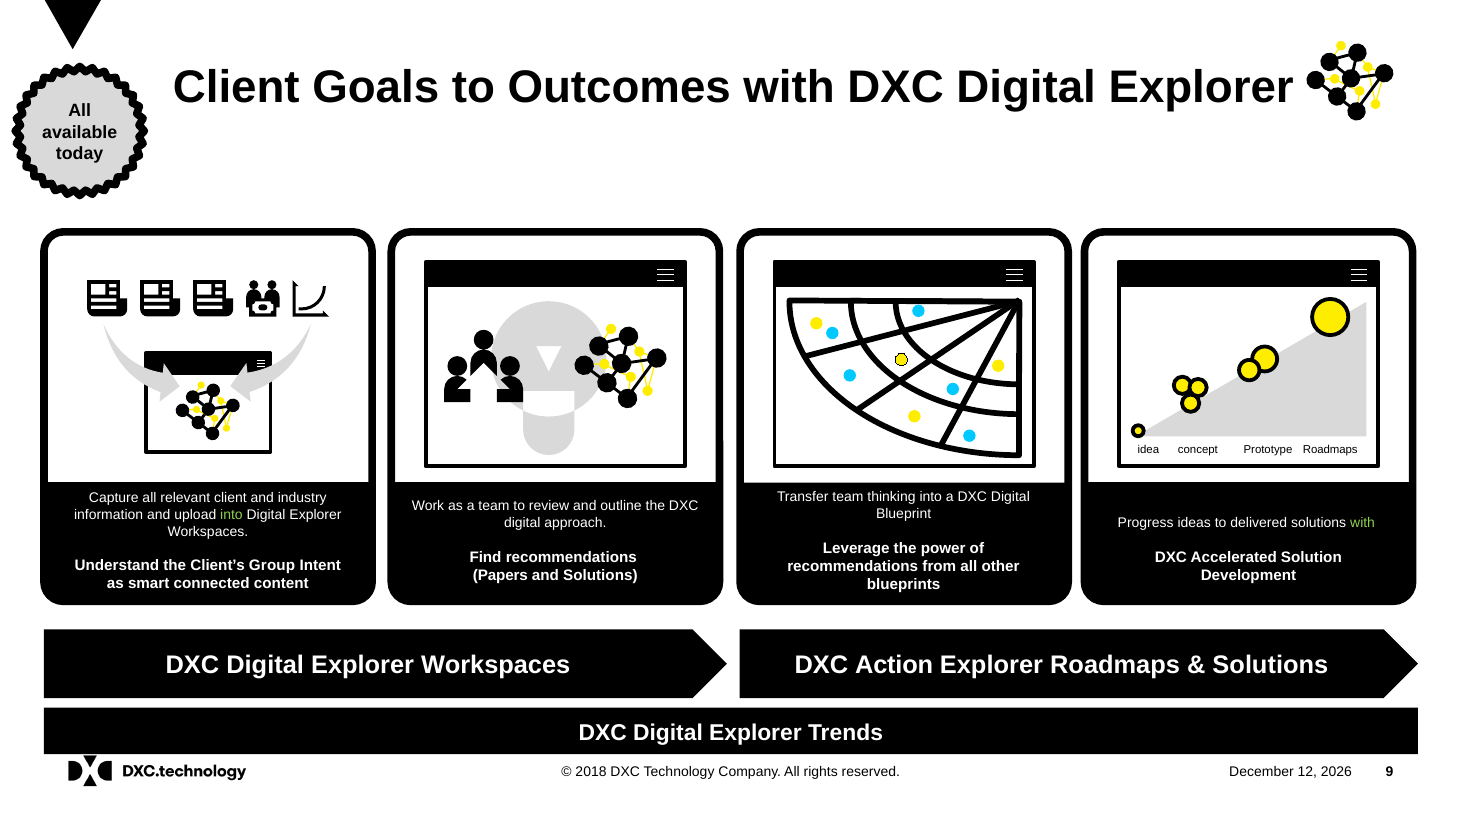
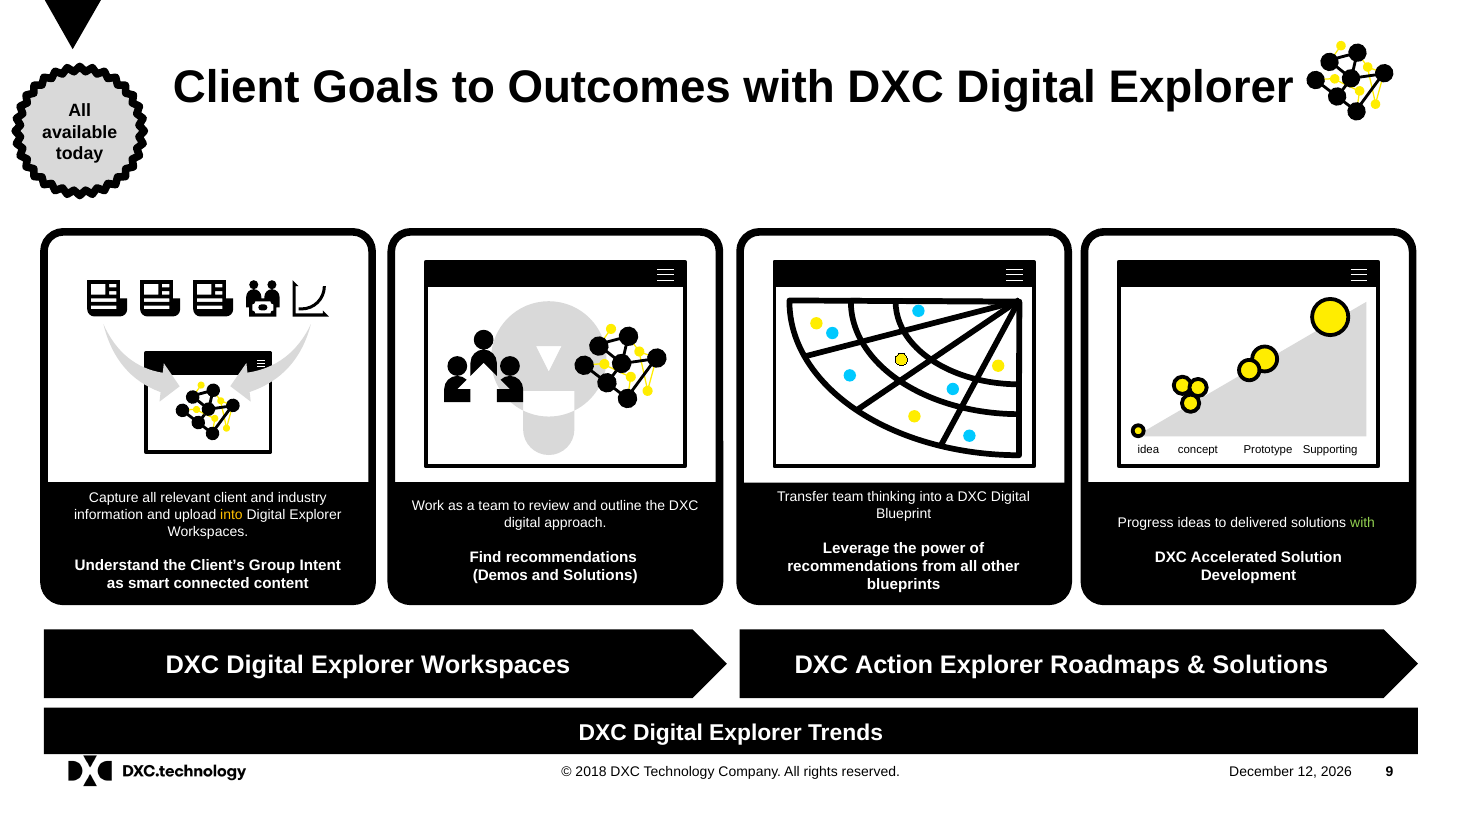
Prototype Roadmaps: Roadmaps -> Supporting
into at (231, 515) colour: light green -> yellow
Papers: Papers -> Demos
